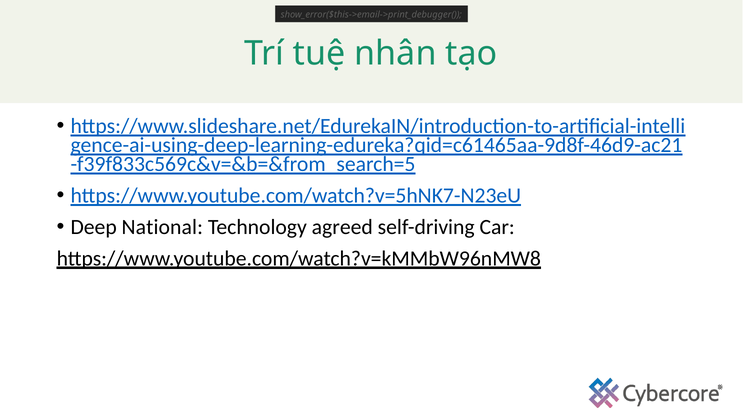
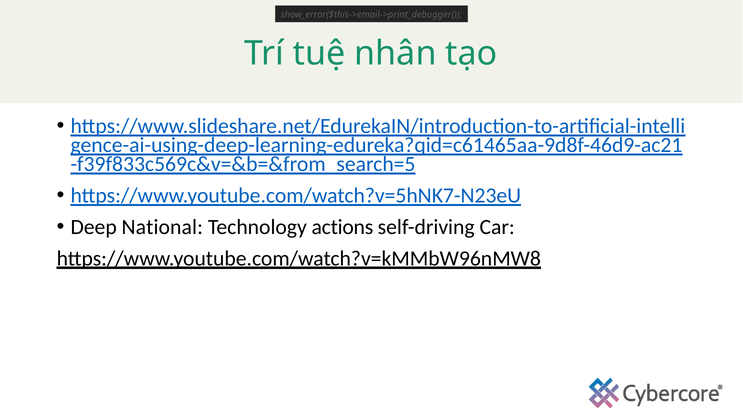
agreed: agreed -> actions
